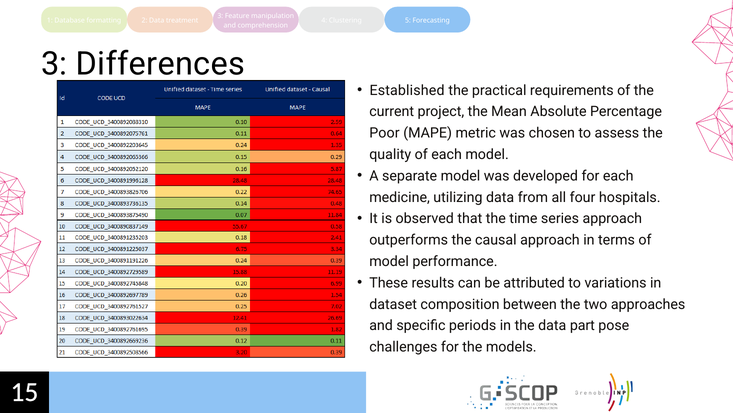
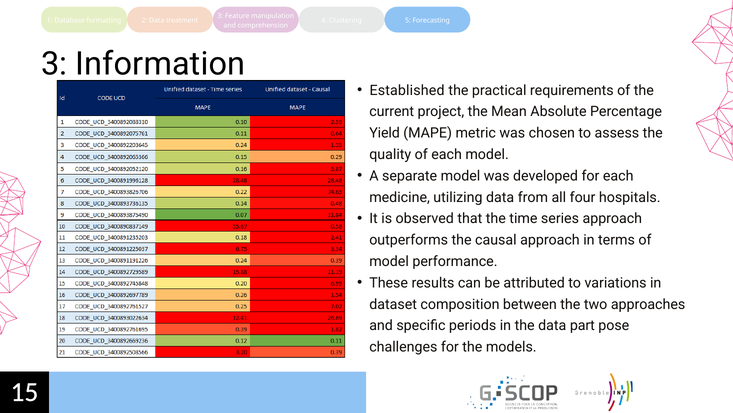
Differences: Differences -> Information
Poor: Poor -> Yield
